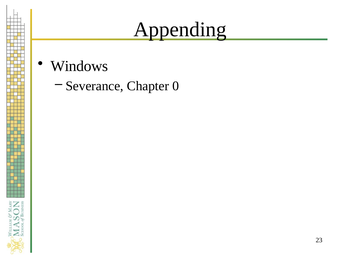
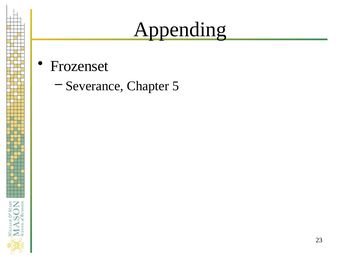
Windows: Windows -> Frozenset
0: 0 -> 5
